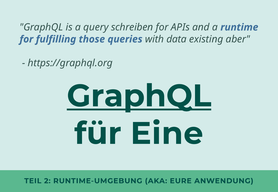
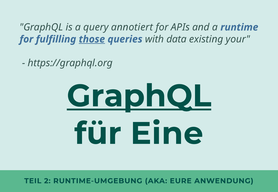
schreiben: schreiben -> annotiert
those underline: none -> present
aber: aber -> your
